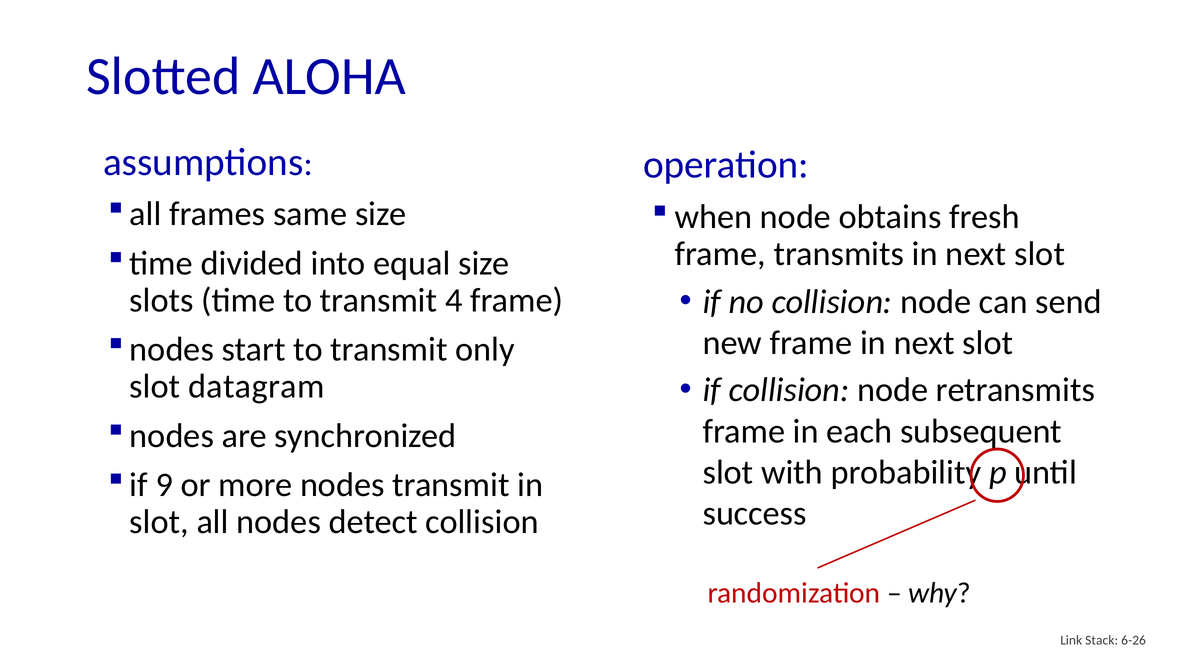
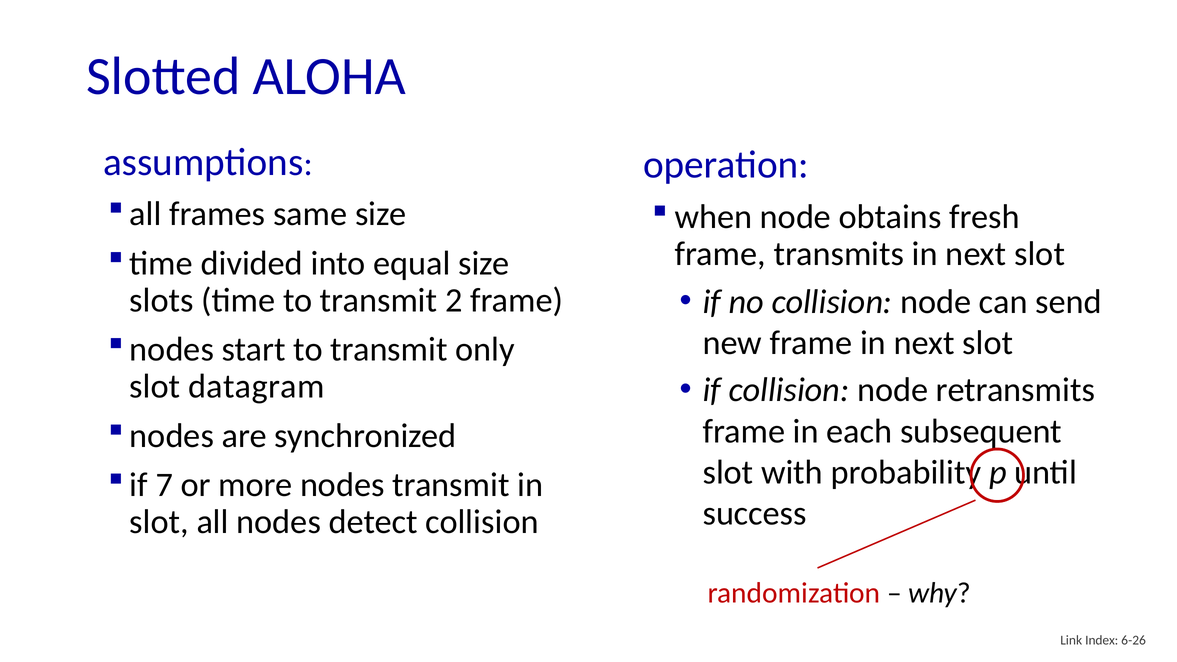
4: 4 -> 2
9: 9 -> 7
Stack: Stack -> Index
